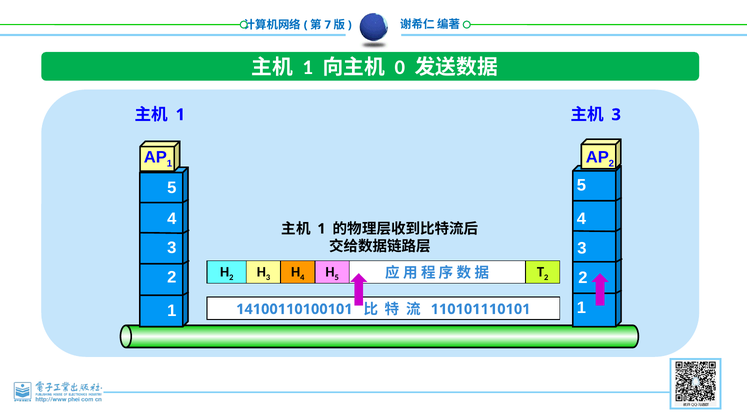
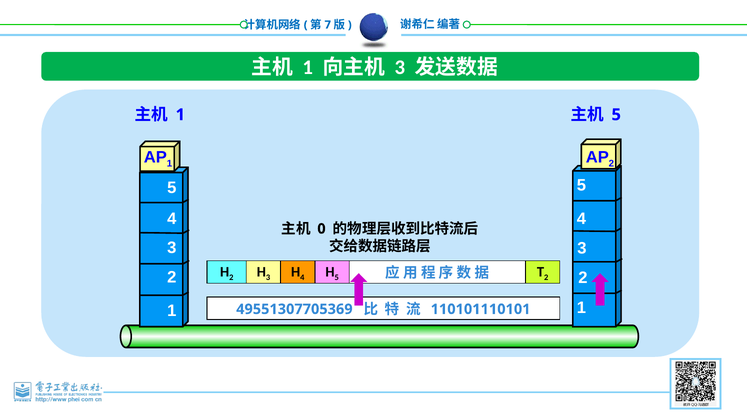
0 at (400, 68): 0 -> 3
3 at (616, 115): 3 -> 5
1 at (321, 229): 1 -> 0
14100110100101: 14100110100101 -> 49551307705369
